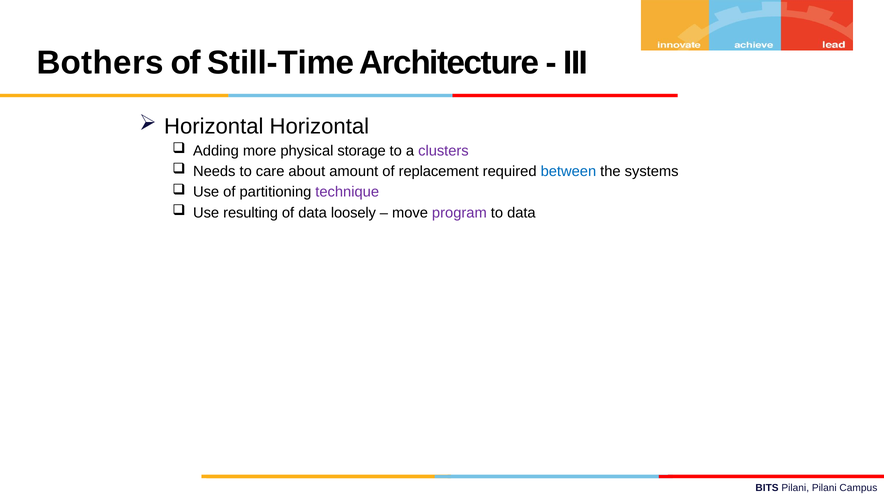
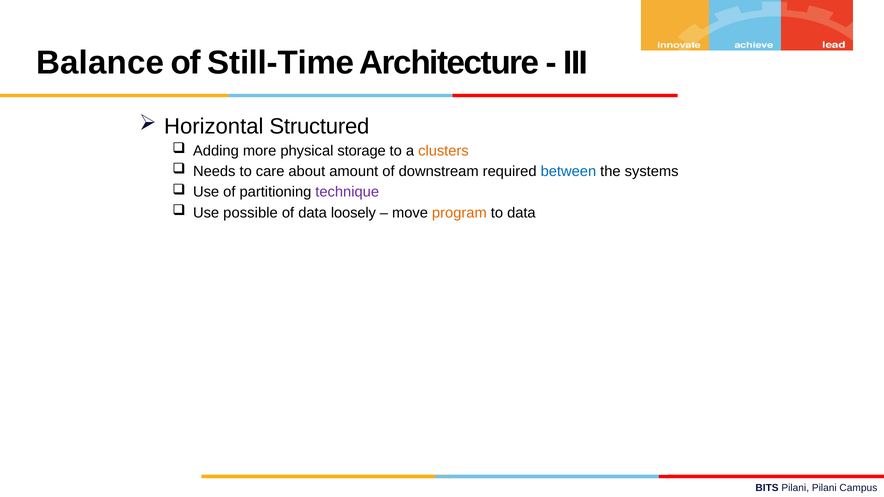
Bothers: Bothers -> Balance
Horizontal Horizontal: Horizontal -> Structured
clusters colour: purple -> orange
replacement: replacement -> downstream
resulting: resulting -> possible
program colour: purple -> orange
